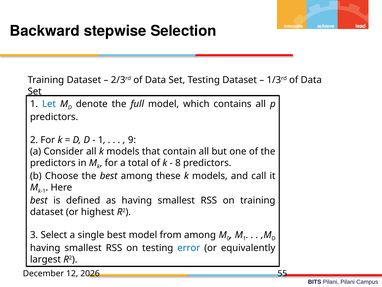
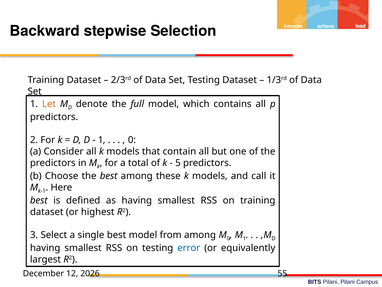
Let colour: blue -> orange
9 at (132, 140): 9 -> 0
8: 8 -> 5
